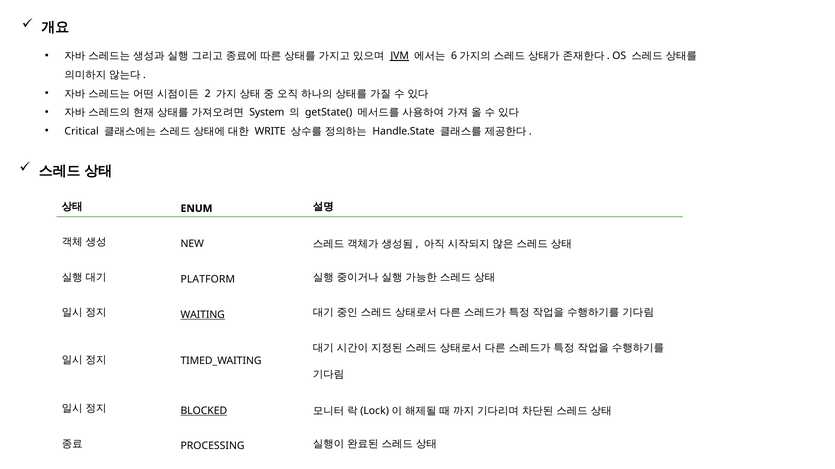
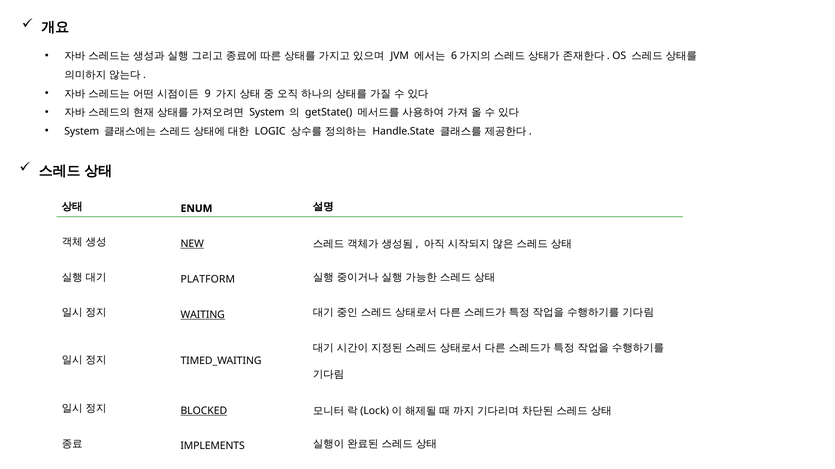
JVM underline: present -> none
2: 2 -> 9
Critical at (82, 131): Critical -> System
WRITE: WRITE -> LOGIC
NEW underline: none -> present
PROCESSING: PROCESSING -> IMPLEMENTS
